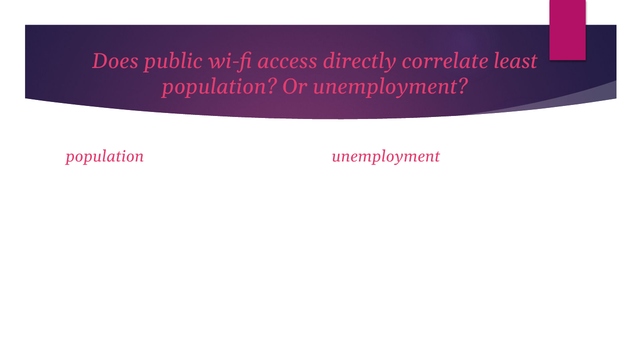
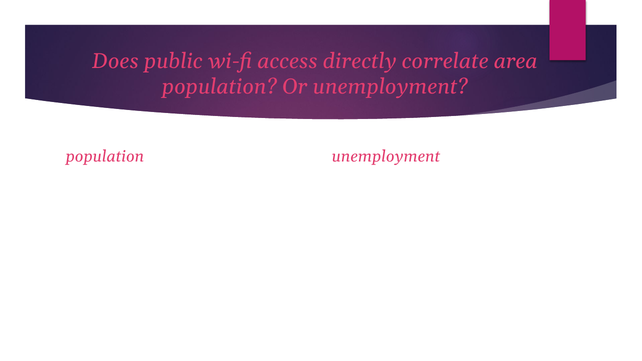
least: least -> area
